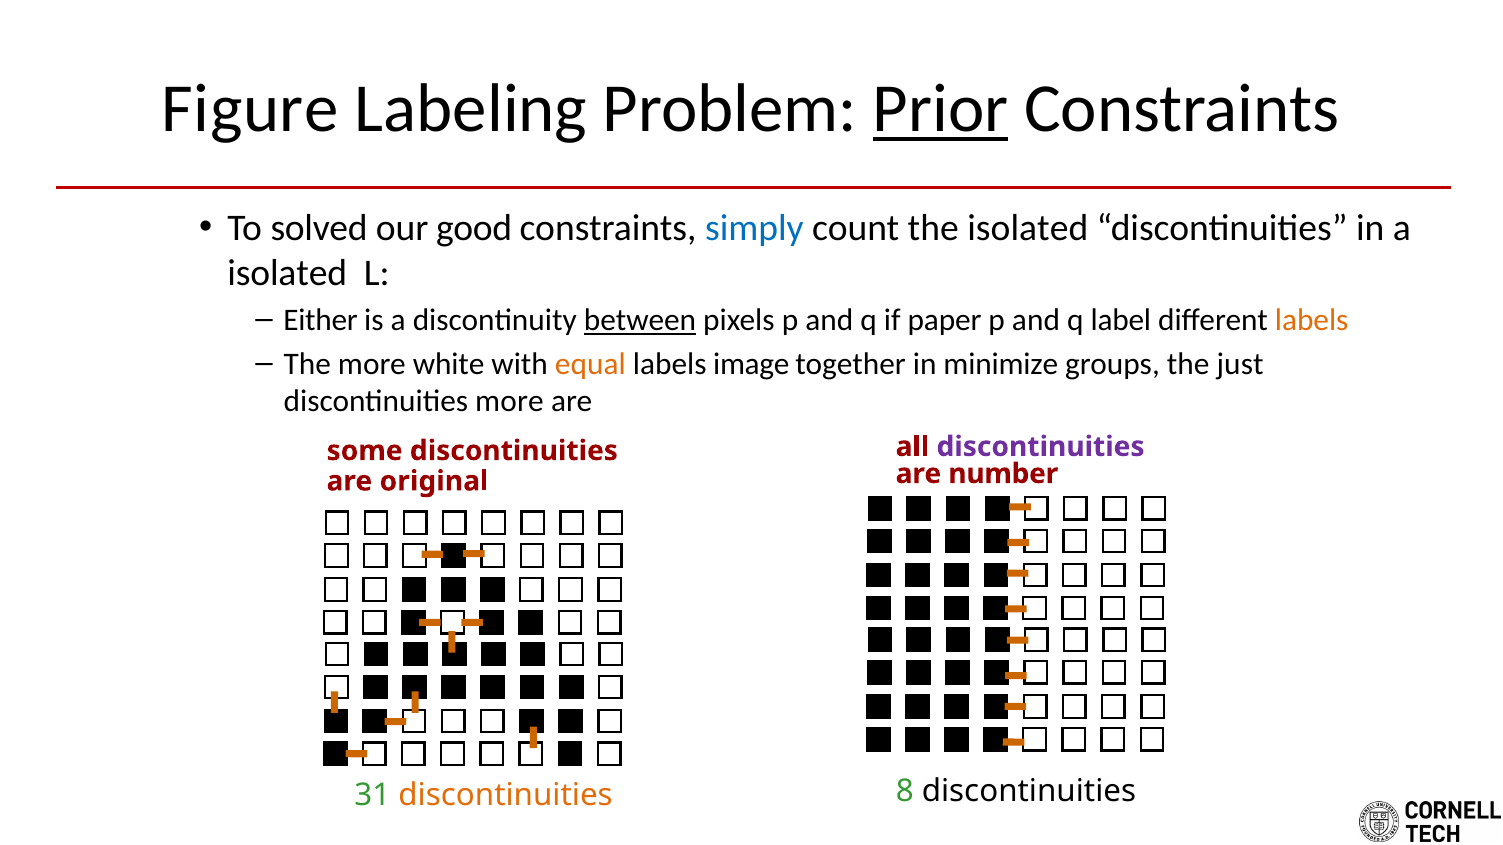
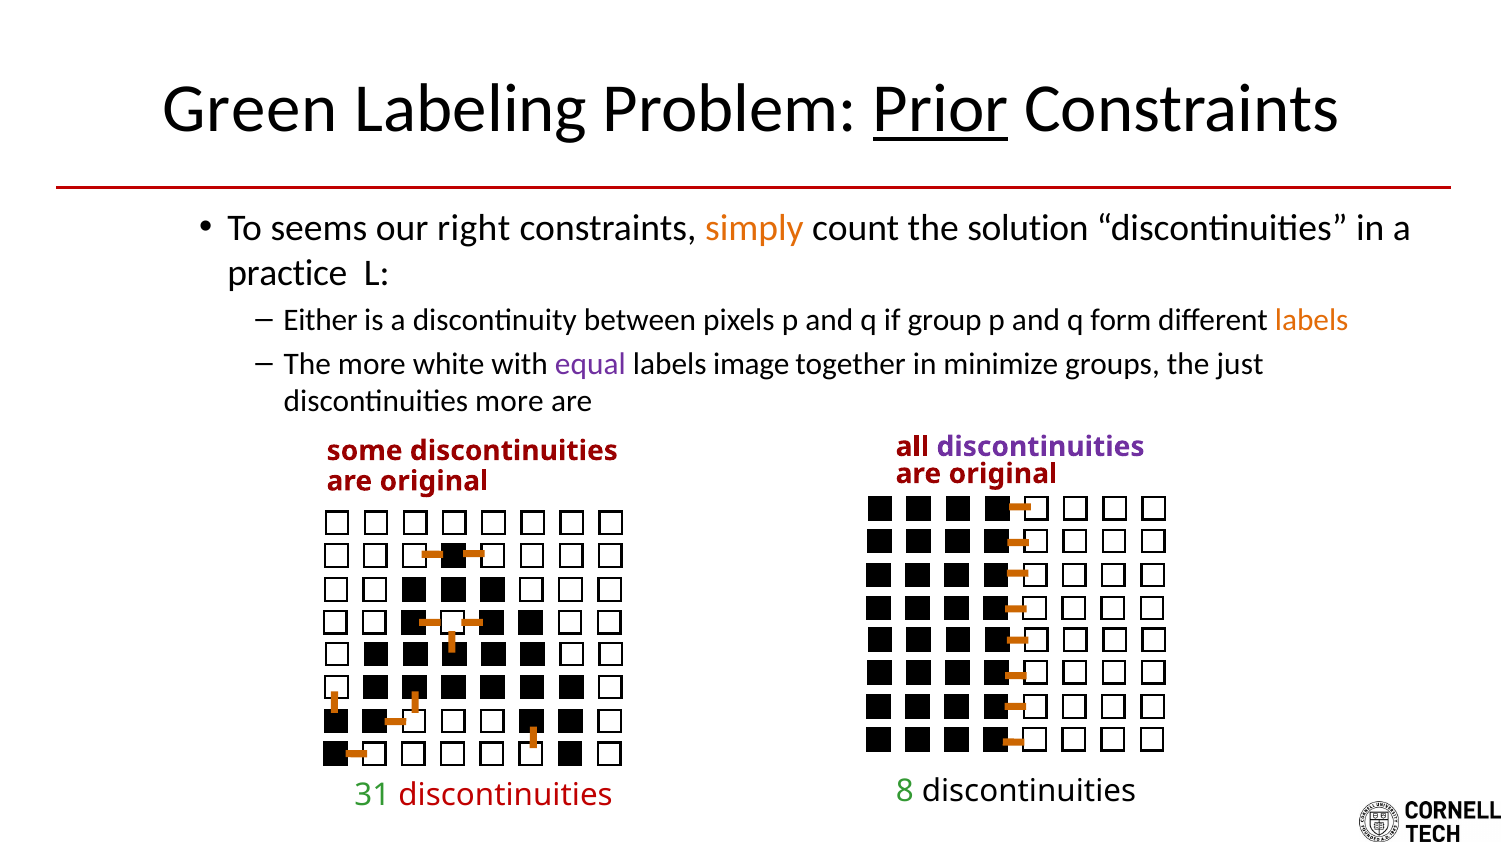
Figure: Figure -> Green
solved: solved -> seems
good: good -> right
simply colour: blue -> orange
the isolated: isolated -> solution
isolated at (287, 273): isolated -> practice
between underline: present -> none
paper: paper -> group
label: label -> form
equal colour: orange -> purple
number at (1003, 474): number -> original
discontinuities at (506, 796) colour: orange -> red
